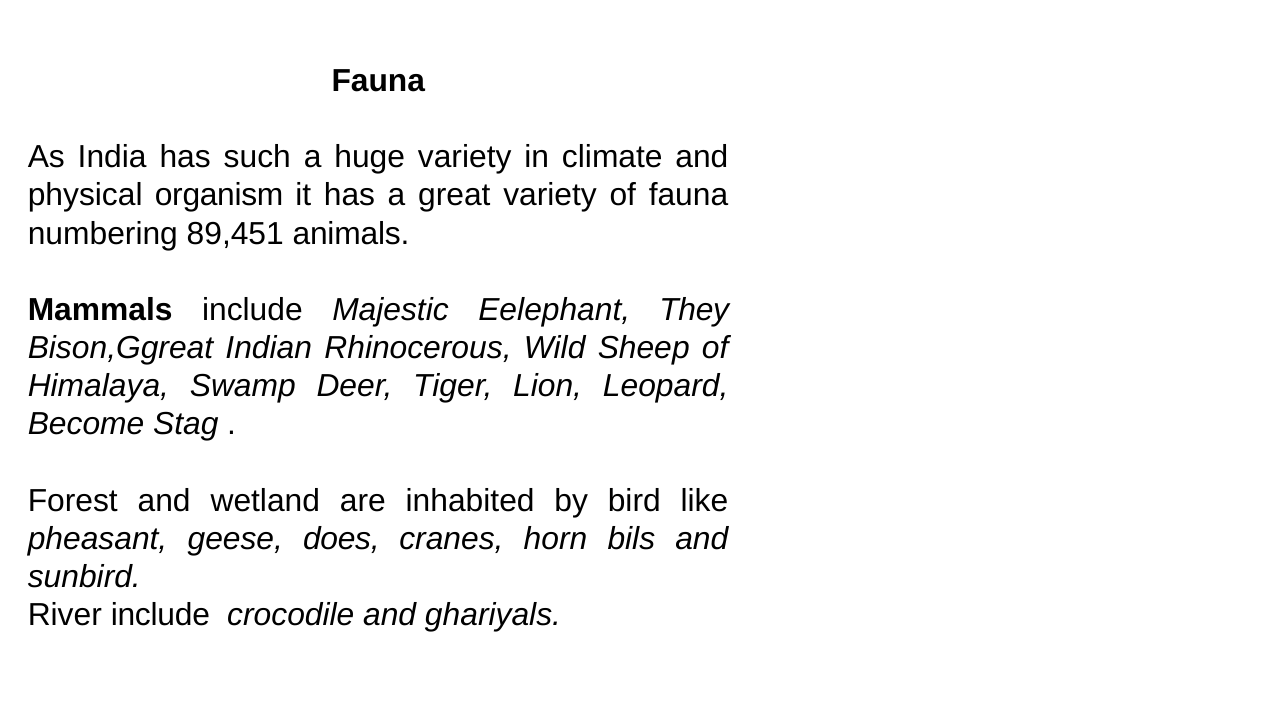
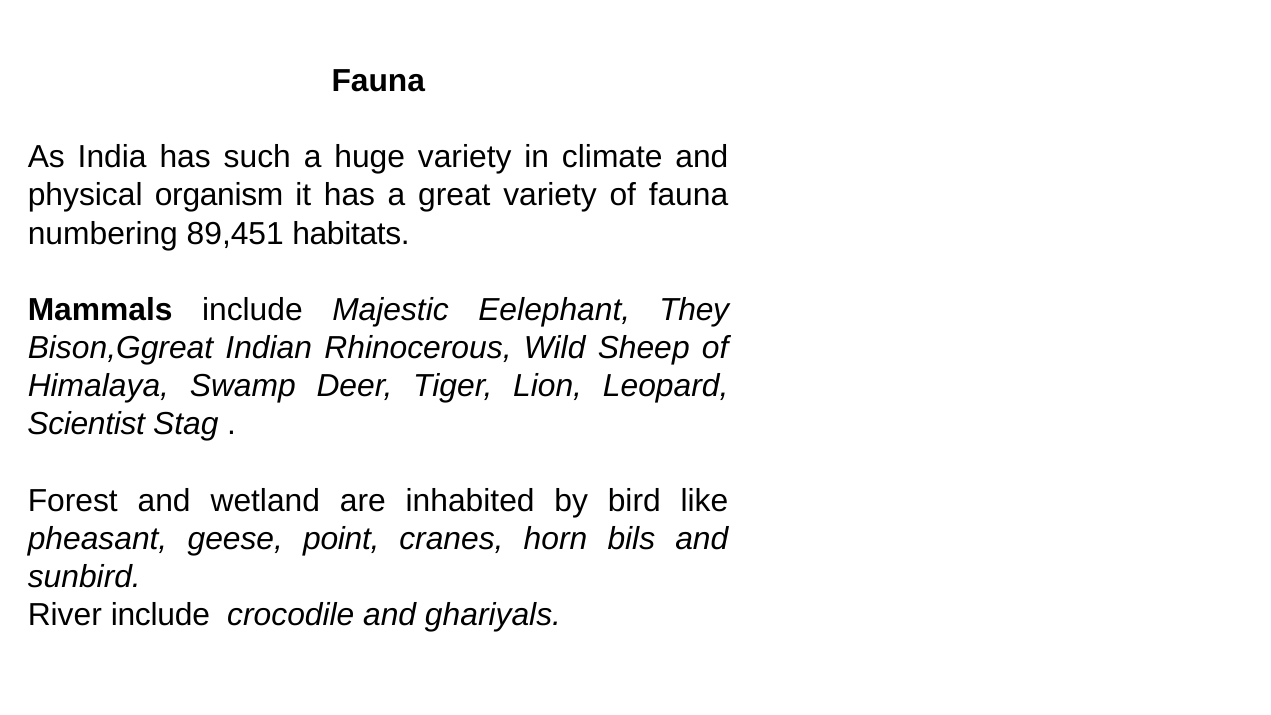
animals: animals -> habitats
Become: Become -> Scientist
does: does -> point
